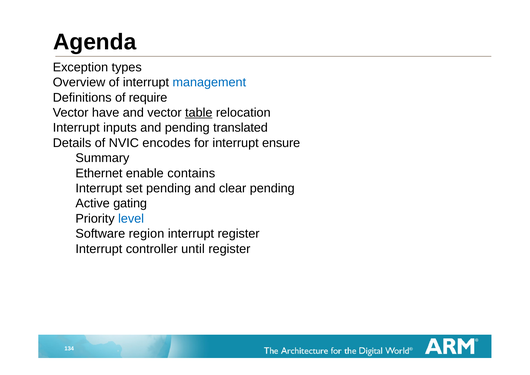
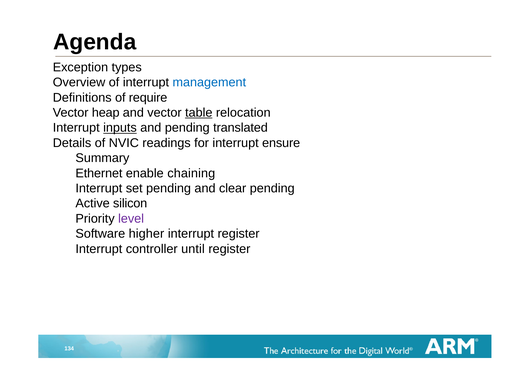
have: have -> heap
inputs underline: none -> present
encodes: encodes -> readings
contains: contains -> chaining
gating: gating -> silicon
level colour: blue -> purple
region: region -> higher
